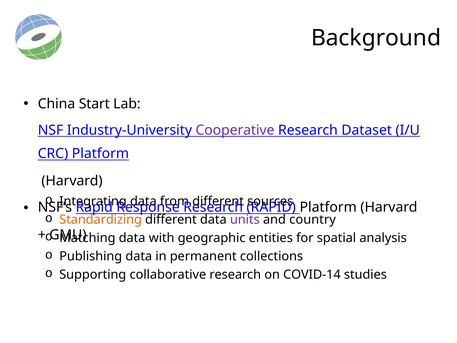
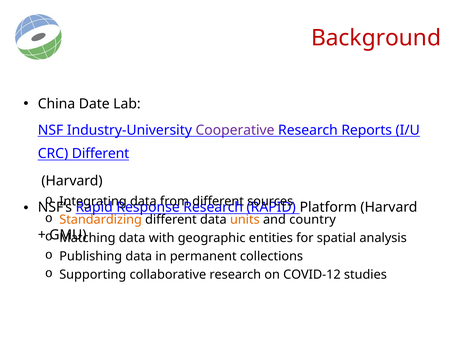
Background colour: black -> red
Start: Start -> Date
Dataset: Dataset -> Reports
Platform at (100, 153): Platform -> Different
units colour: purple -> orange
COVID-14: COVID-14 -> COVID-12
